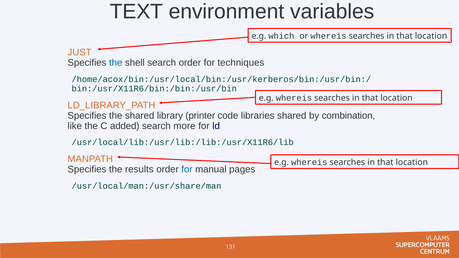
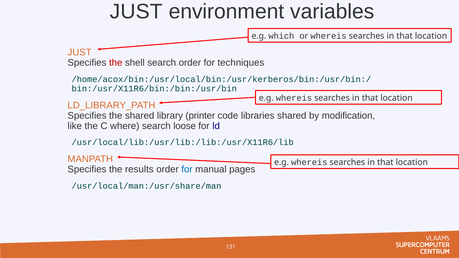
TEXT at (136, 11): TEXT -> JUST
the at (116, 63) colour: blue -> red
combination: combination -> modification
added: added -> where
more: more -> loose
